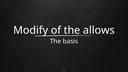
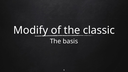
allows: allows -> classic
